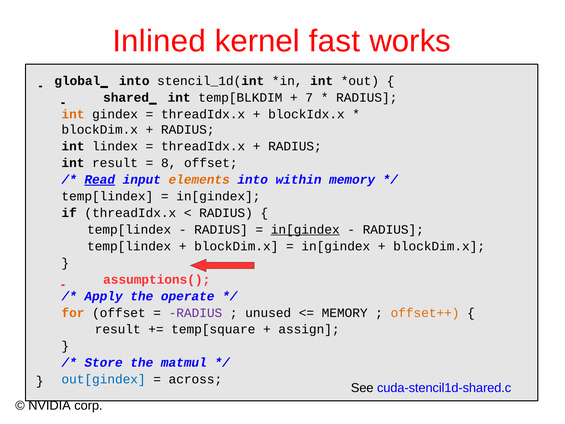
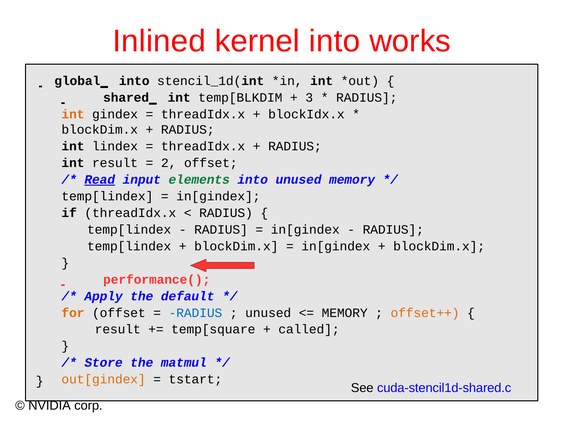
kernel fast: fast -> into
7: 7 -> 3
8: 8 -> 2
elements colour: orange -> green
into within: within -> unused
in[gindex at (305, 229) underline: present -> none
assumptions(: assumptions( -> performance(
operate: operate -> default
RADIUS at (195, 313) colour: purple -> blue
assign: assign -> called
out[gindex colour: blue -> orange
across: across -> tstart
